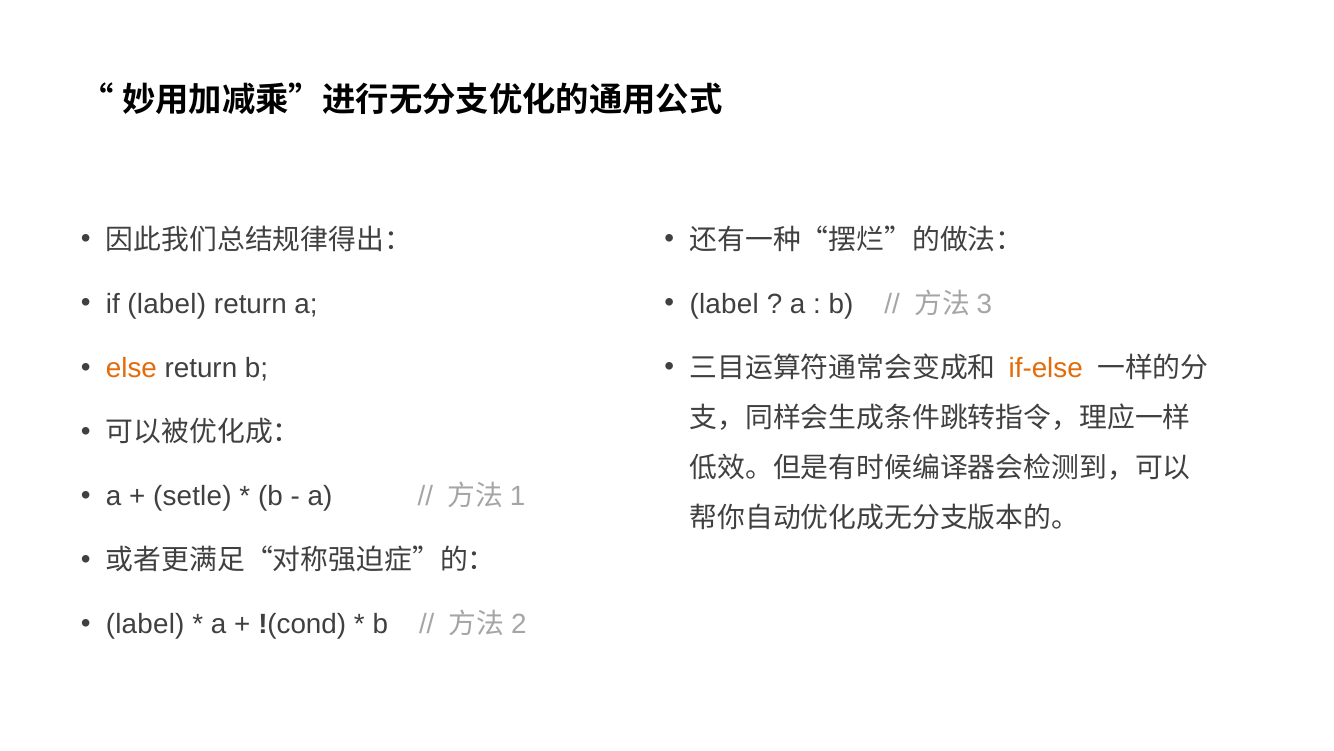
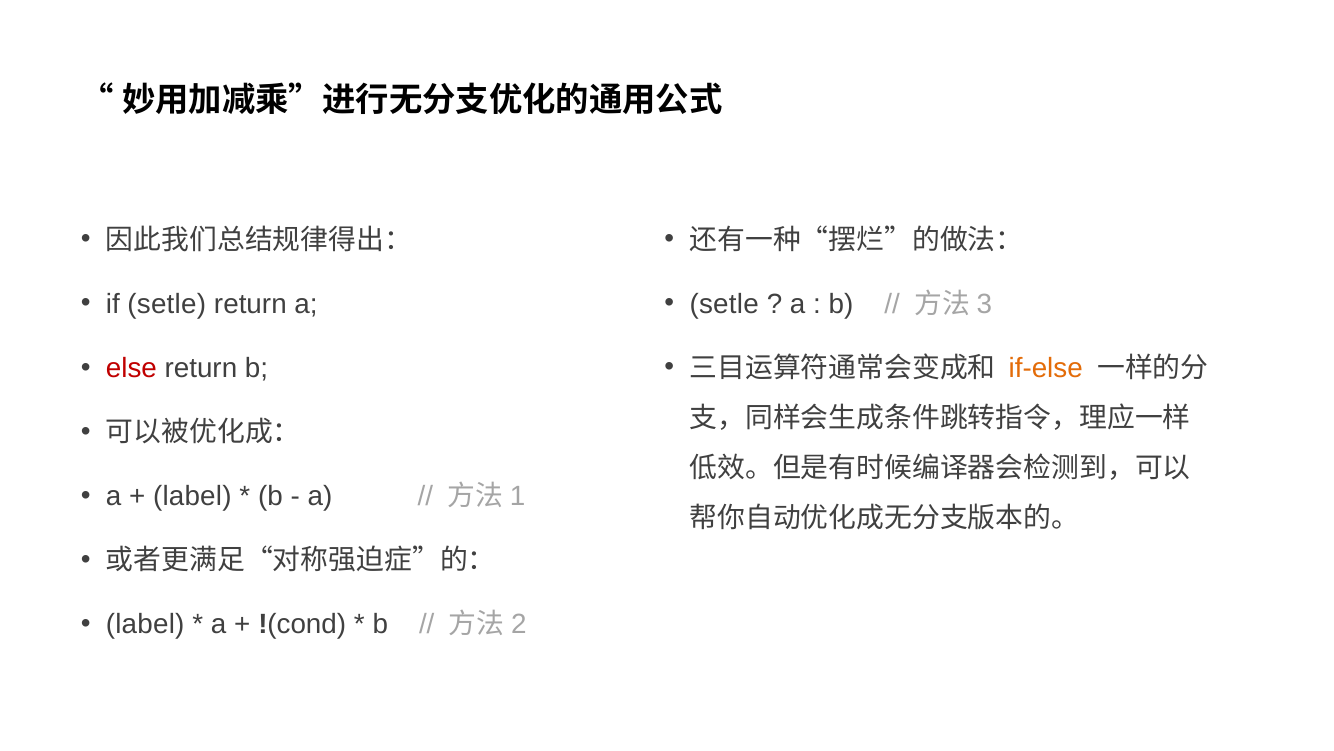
label at (724, 304): label -> setle
if label: label -> setle
else colour: orange -> red
setle at (192, 496): setle -> label
